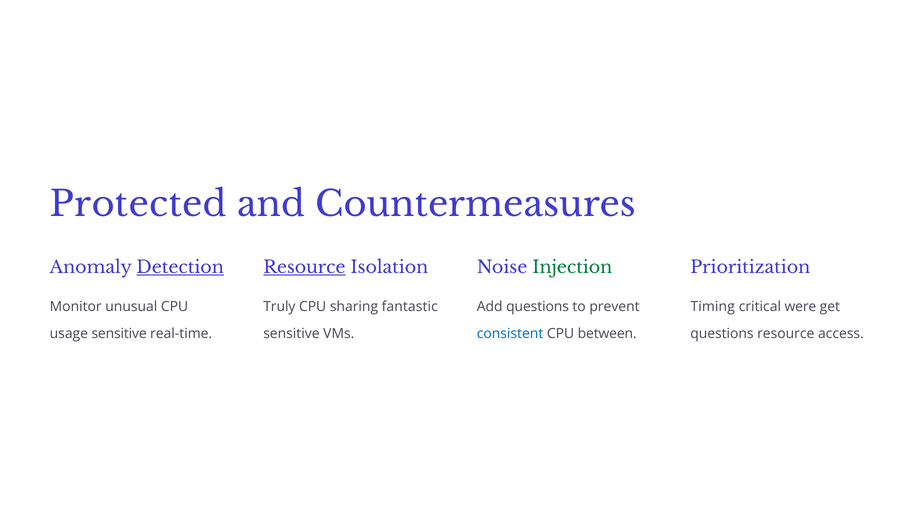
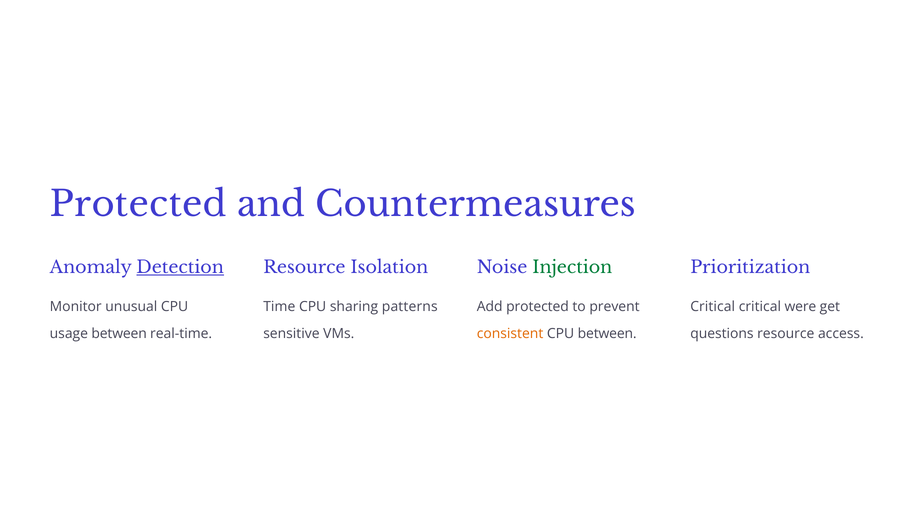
Resource at (304, 267) underline: present -> none
Truly: Truly -> Time
fantastic: fantastic -> patterns
Add questions: questions -> protected
Timing at (713, 307): Timing -> Critical
usage sensitive: sensitive -> between
consistent colour: blue -> orange
